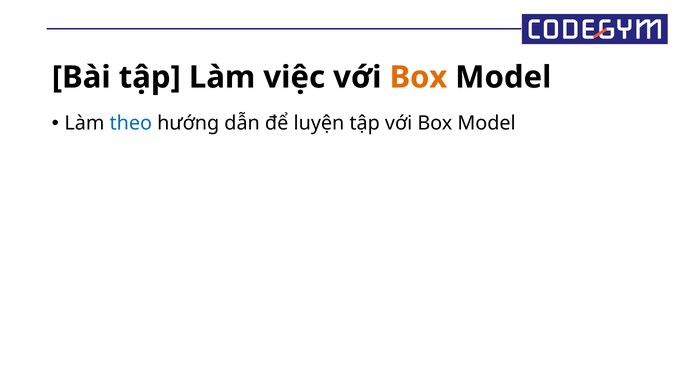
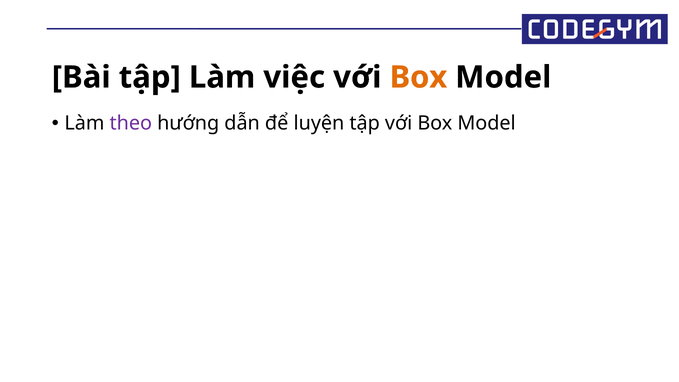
theo colour: blue -> purple
